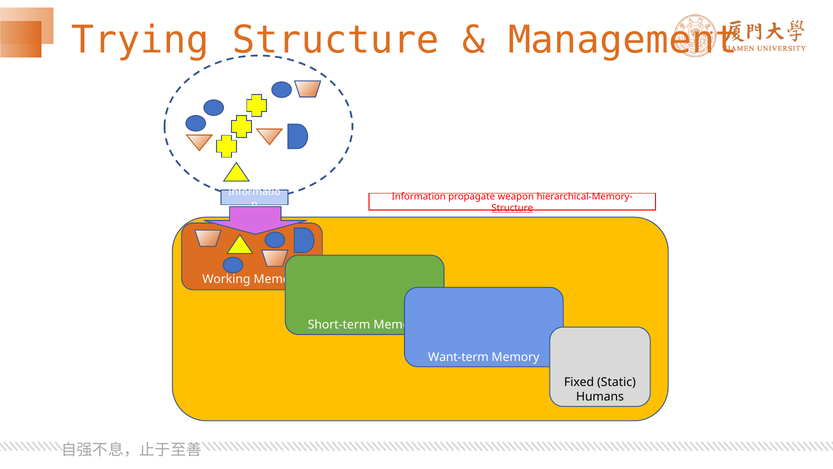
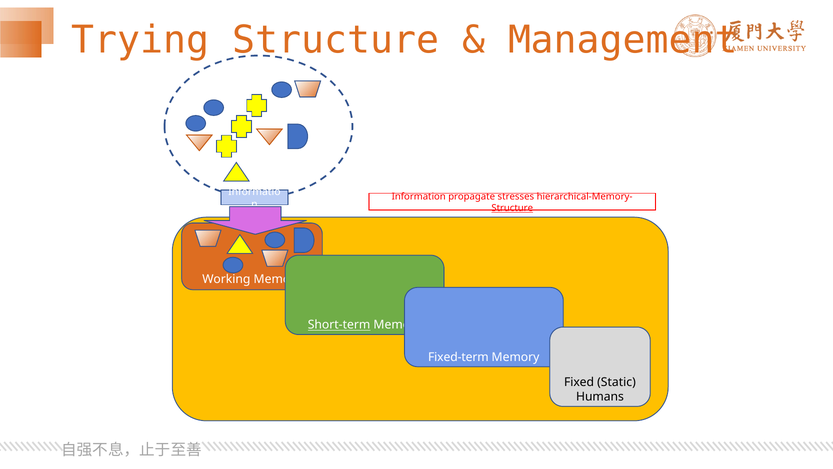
weapon: weapon -> stresses
Short-term underline: none -> present
Want-term: Want-term -> Fixed-term
